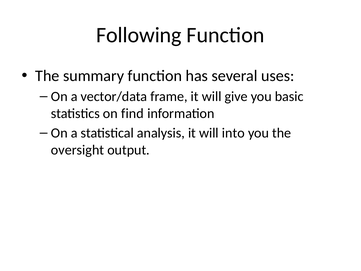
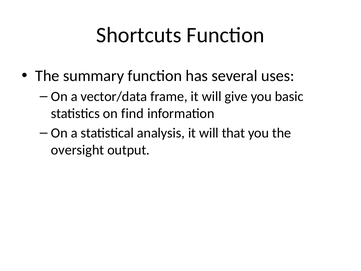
Following: Following -> Shortcuts
into: into -> that
